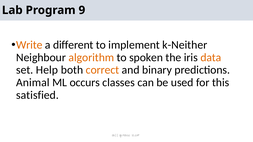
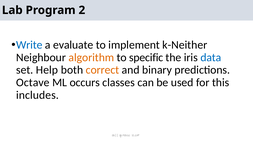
9: 9 -> 2
Write colour: orange -> blue
different: different -> evaluate
spoken: spoken -> specific
data colour: orange -> blue
Animal: Animal -> Octave
satisfied: satisfied -> includes
